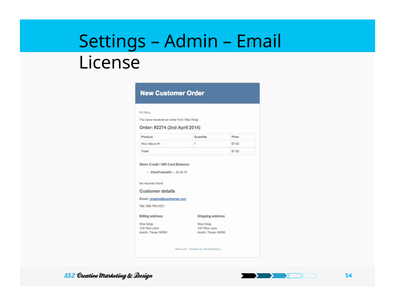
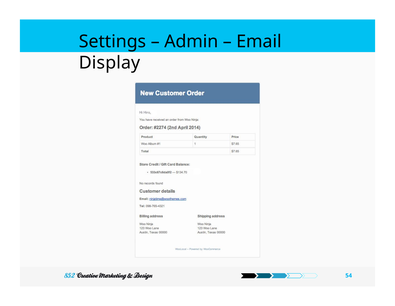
License: License -> Display
